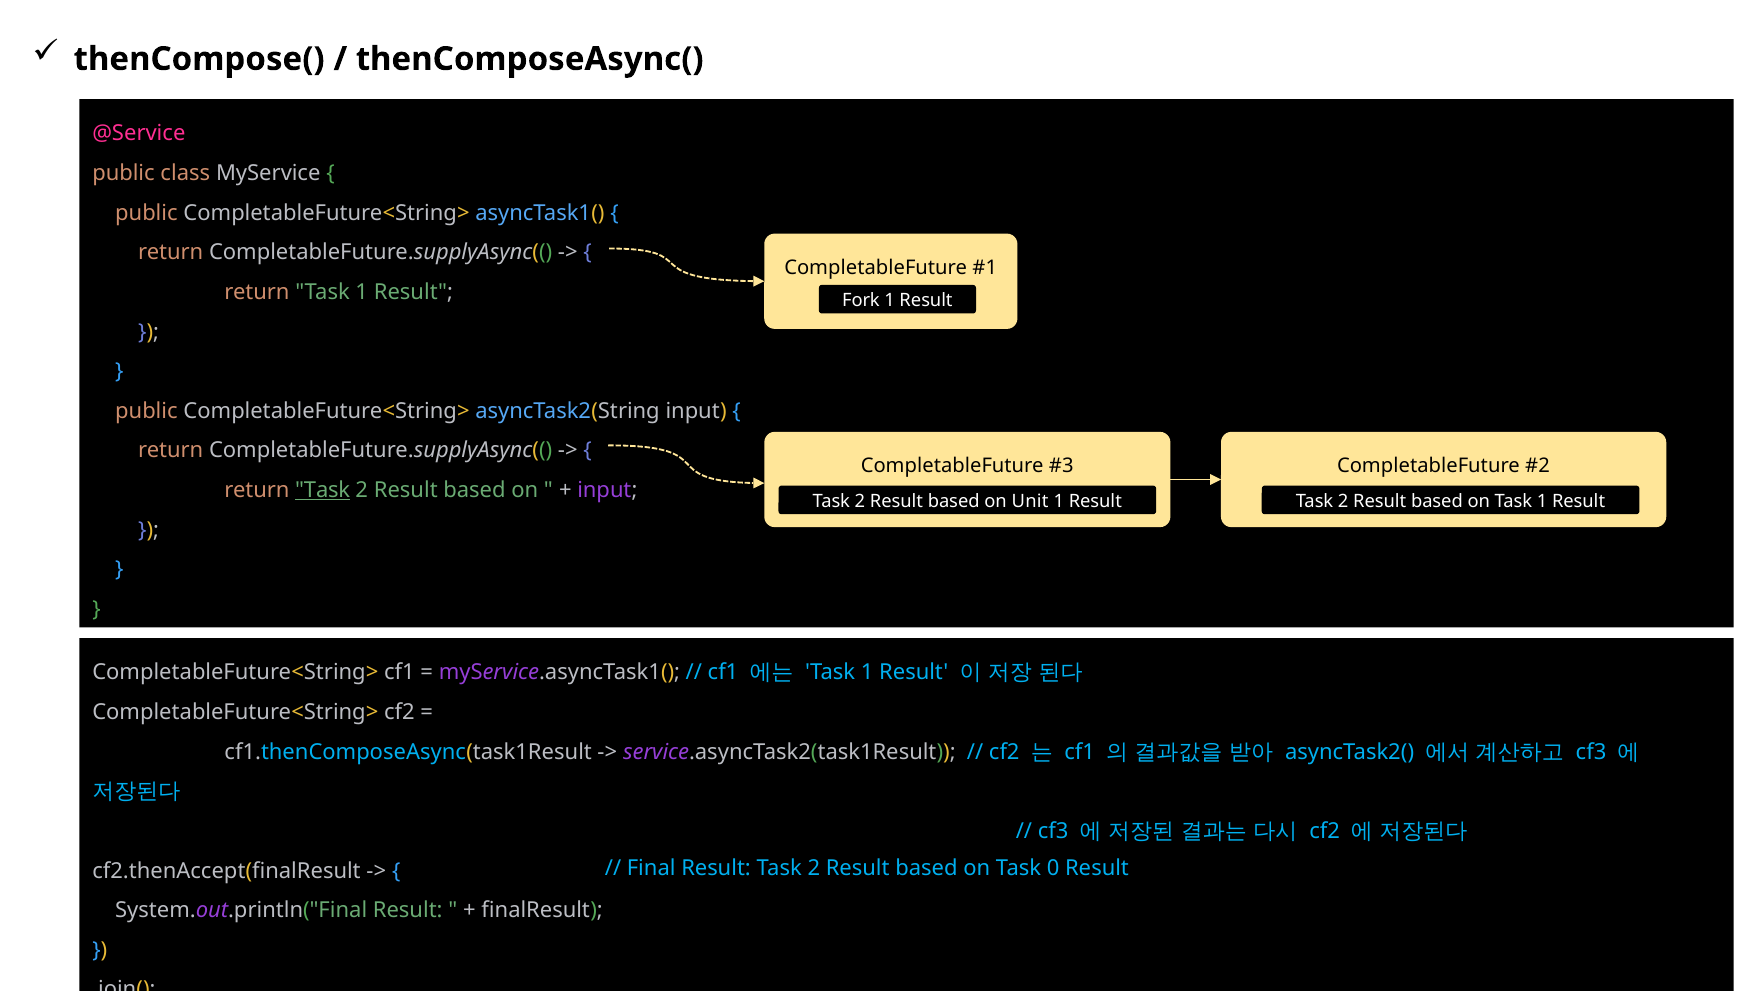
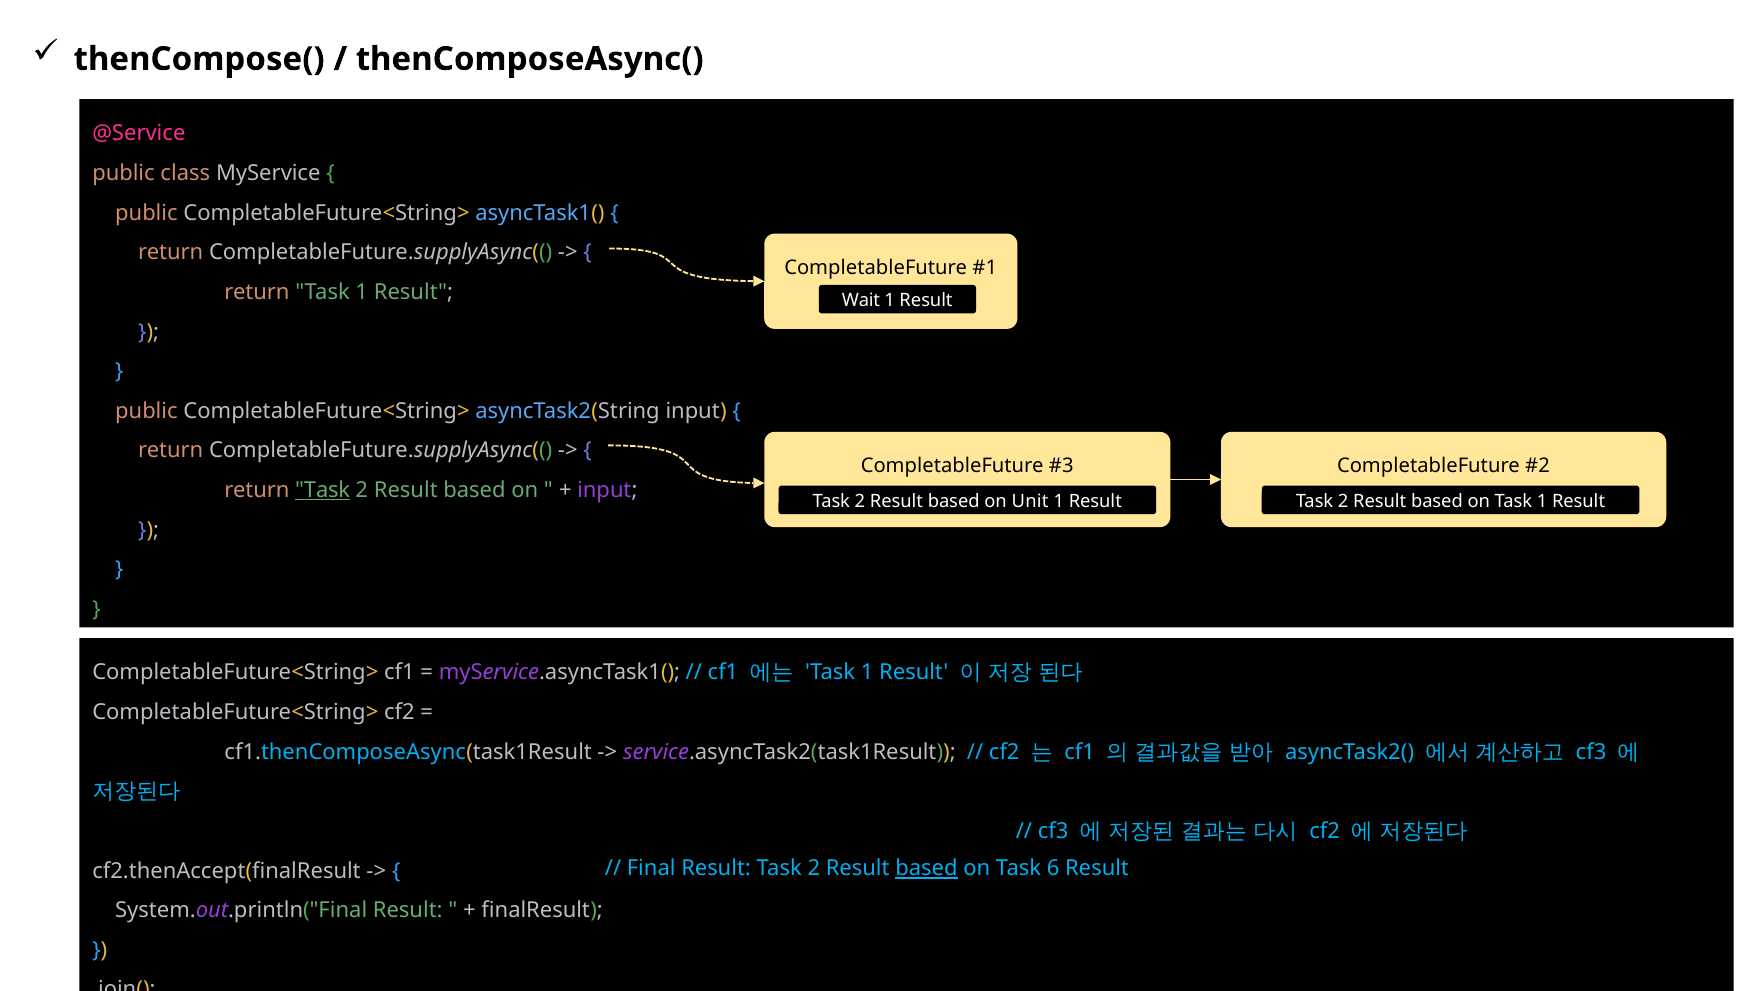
Fork: Fork -> Wait
based at (926, 869) underline: none -> present
0: 0 -> 6
